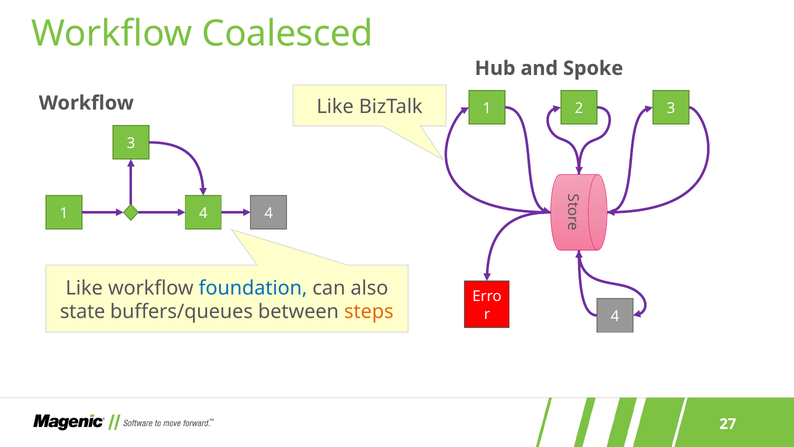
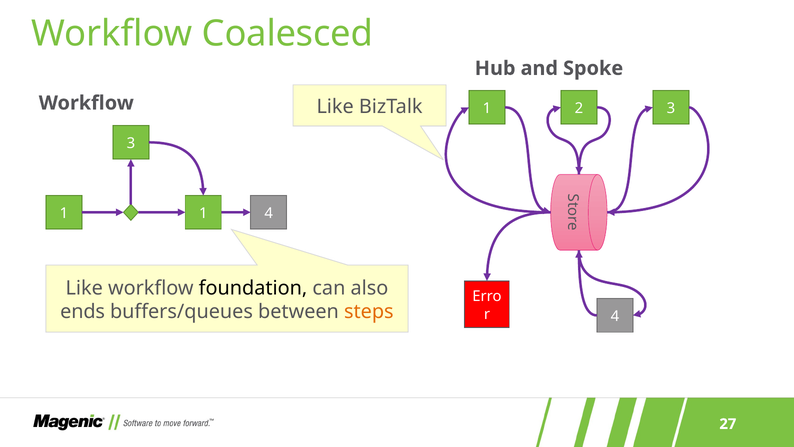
1 4: 4 -> 1
foundation colour: blue -> black
state: state -> ends
